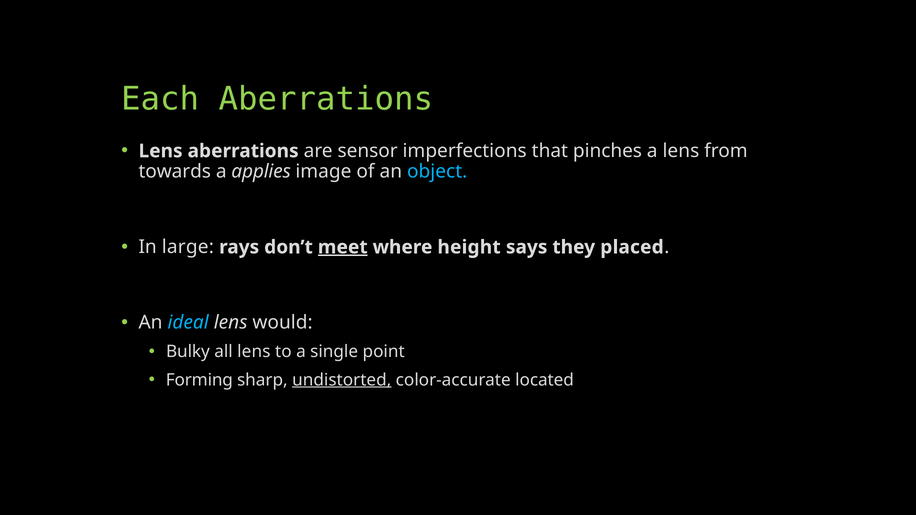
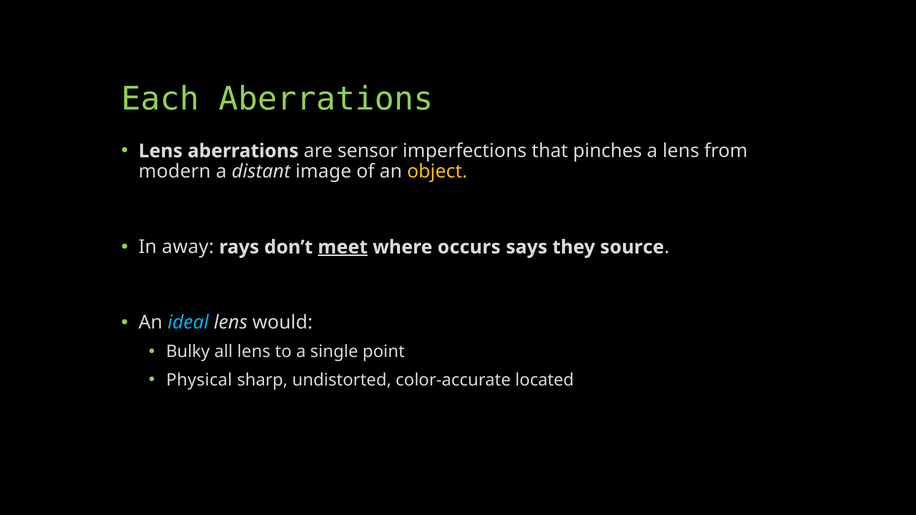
towards: towards -> modern
applies: applies -> distant
object colour: light blue -> yellow
large: large -> away
height: height -> occurs
placed: placed -> source
Forming: Forming -> Physical
undistorted underline: present -> none
